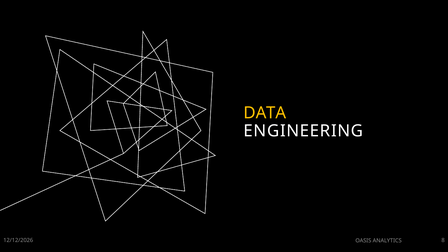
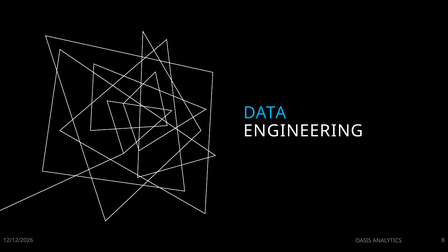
DATA colour: yellow -> light blue
